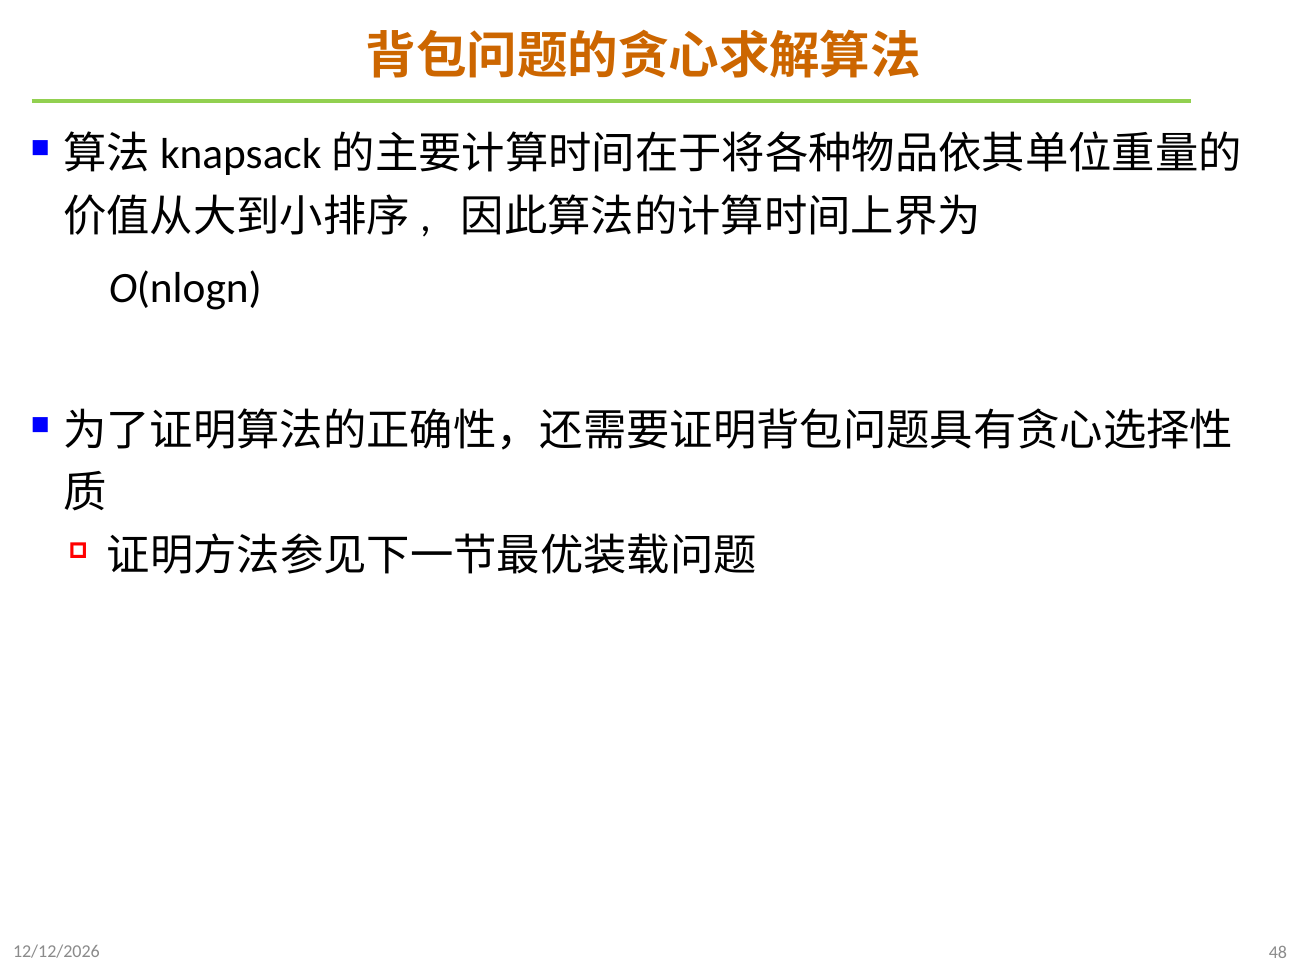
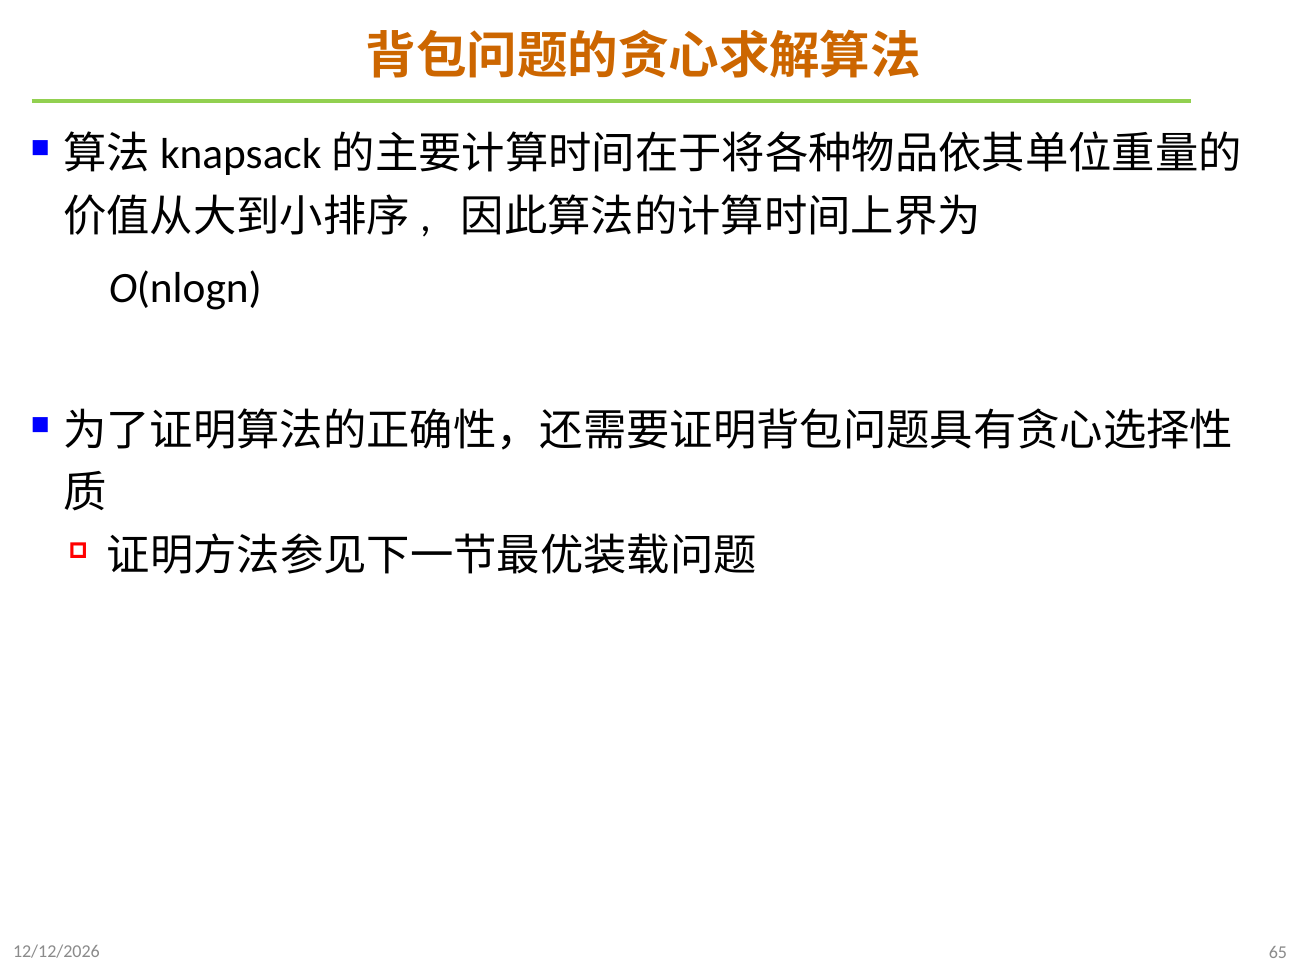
48: 48 -> 65
